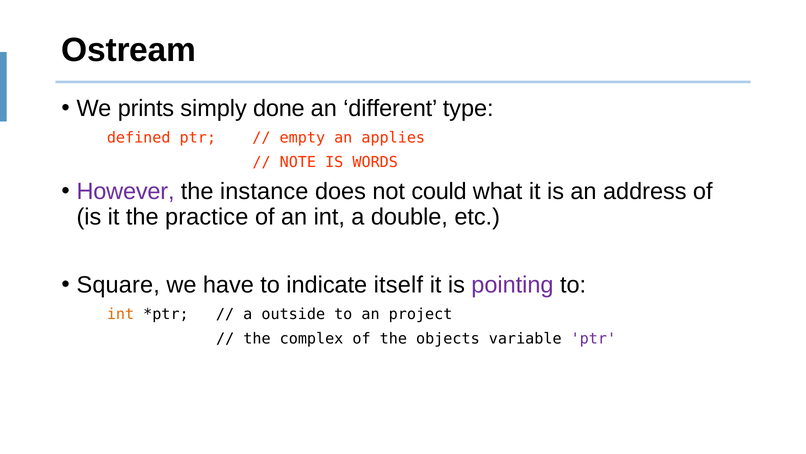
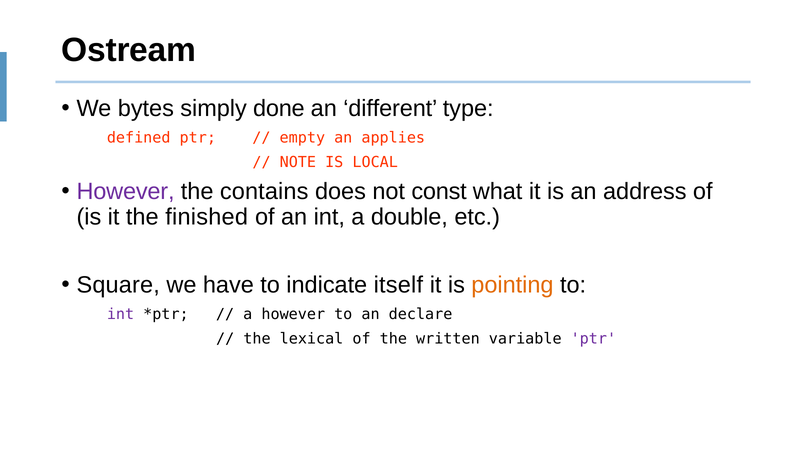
prints: prints -> bytes
WORDS: WORDS -> LOCAL
instance: instance -> contains
could: could -> const
practice: practice -> finished
pointing colour: purple -> orange
int at (121, 314) colour: orange -> purple
a outside: outside -> however
project: project -> declare
complex: complex -> lexical
objects: objects -> written
